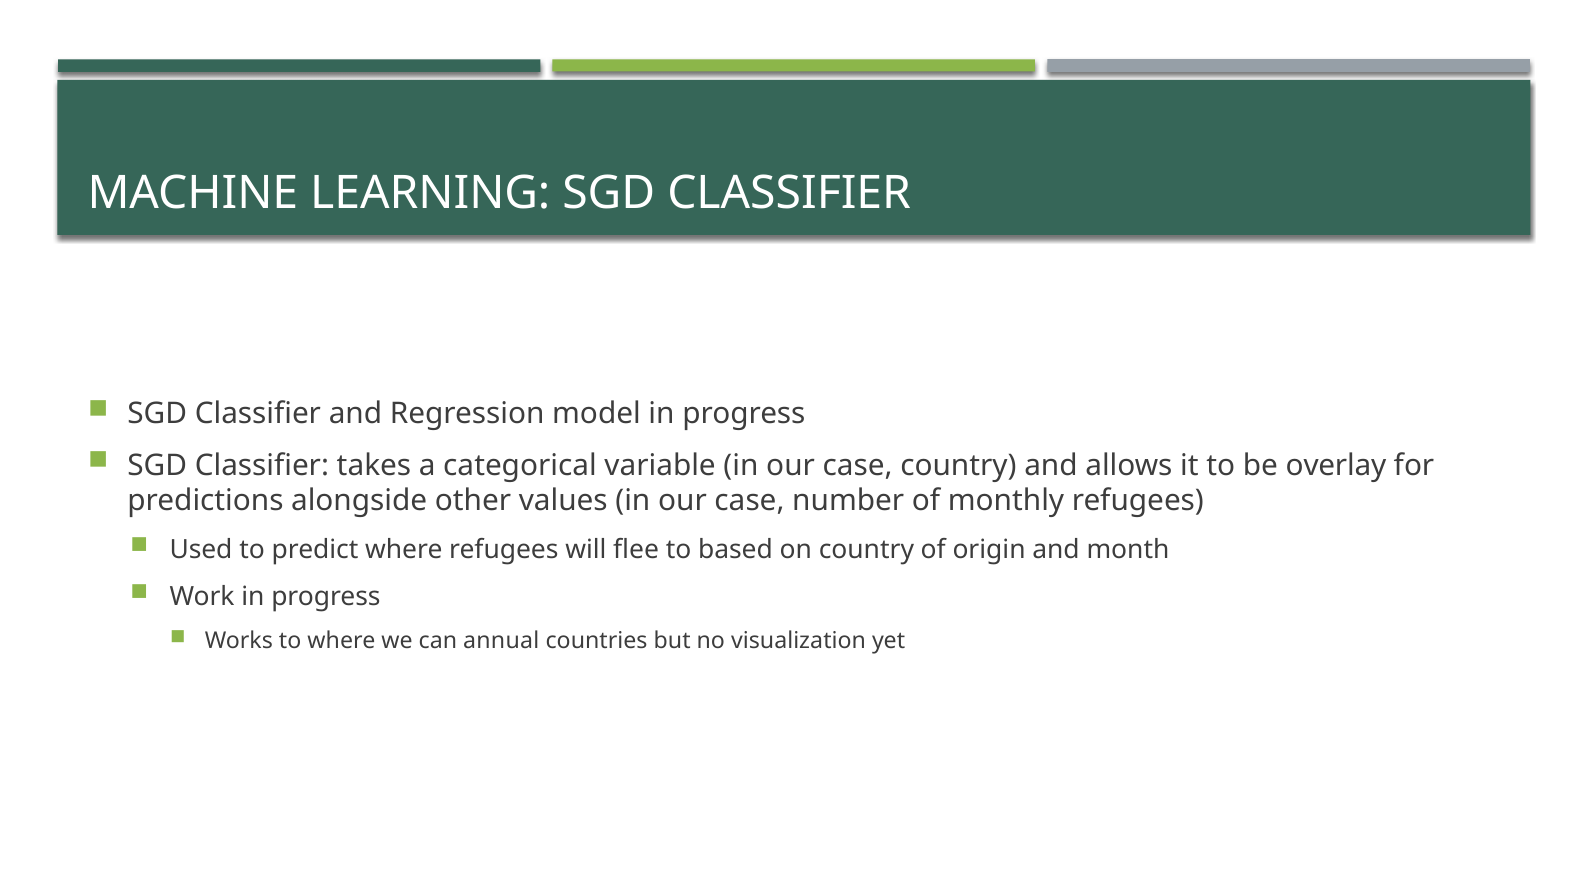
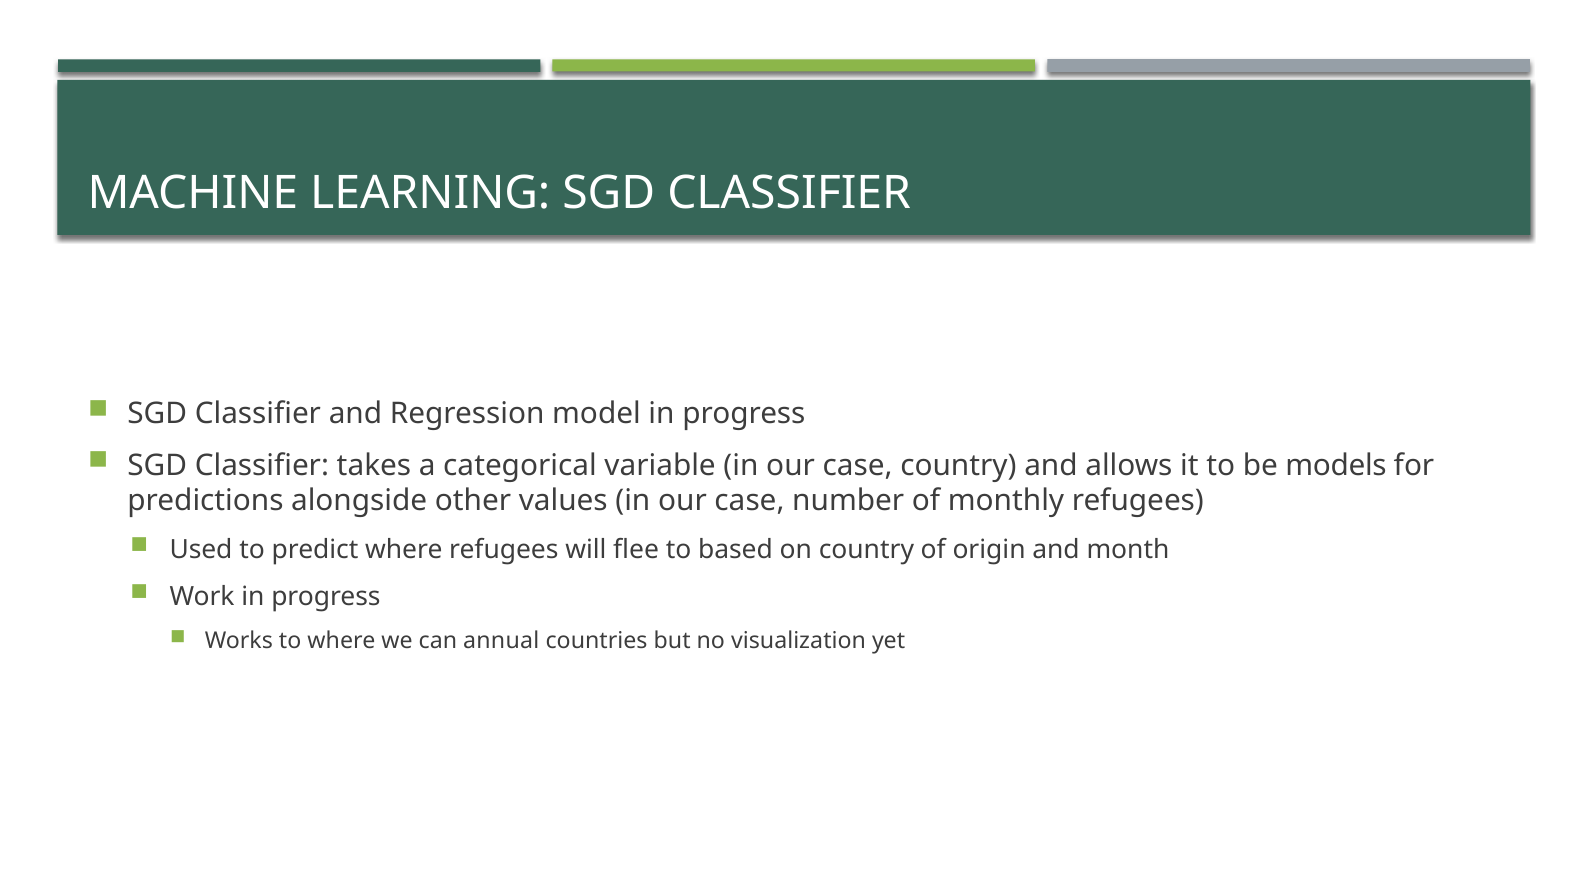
overlay: overlay -> models
